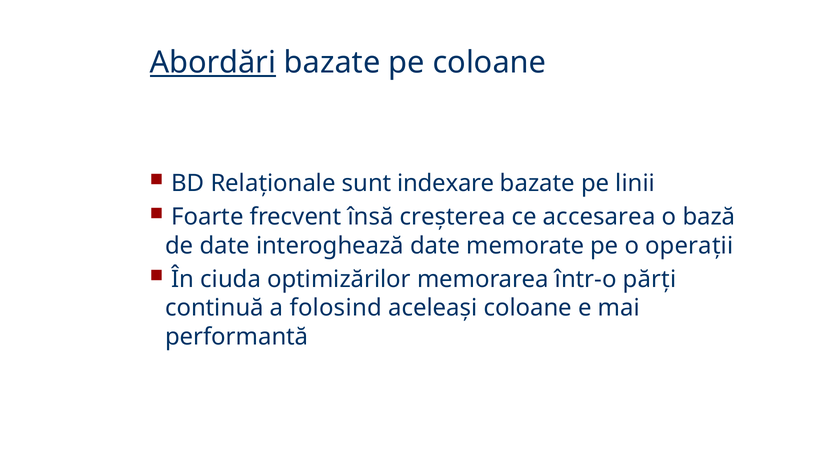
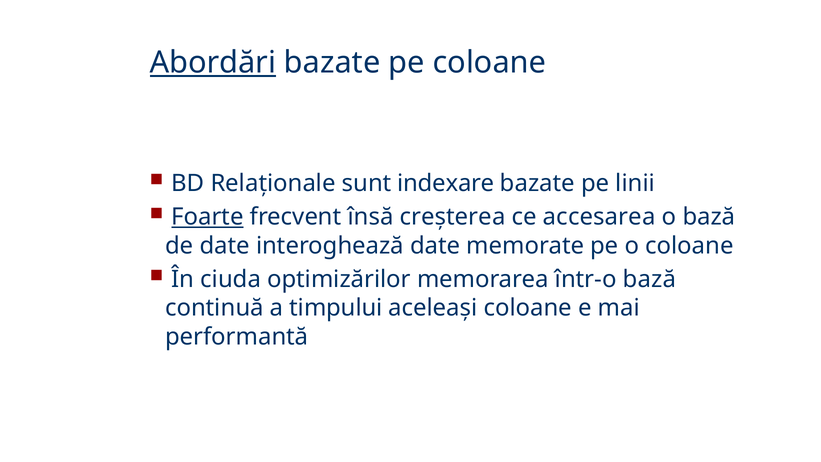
Foarte underline: none -> present
o operații: operații -> coloane
într-o părți: părți -> bază
folosind: folosind -> timpului
